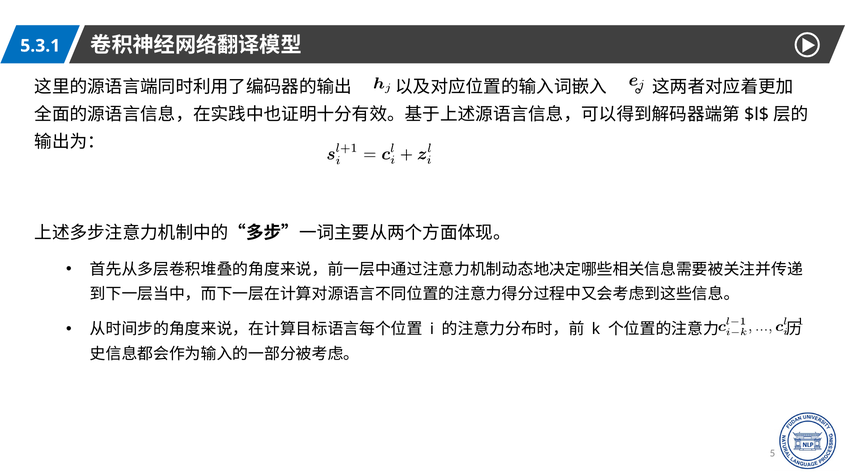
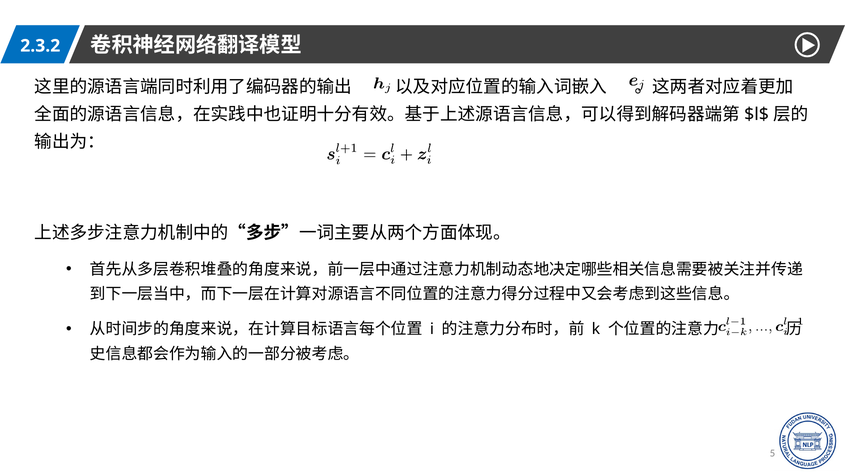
5.3.1: 5.3.1 -> 2.3.2
